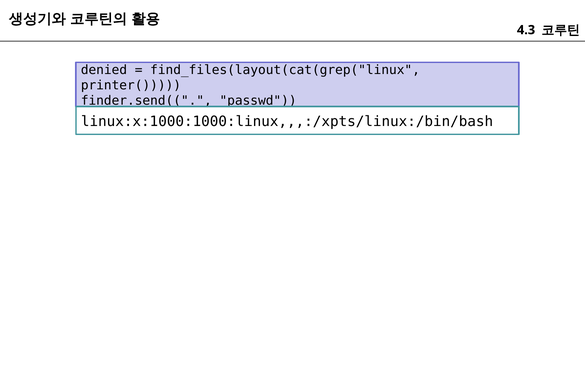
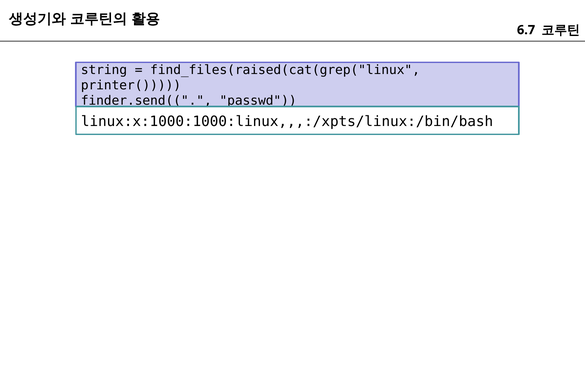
4.3: 4.3 -> 6.7
denied: denied -> string
find_files(layout(cat(grep("linux: find_files(layout(cat(grep("linux -> find_files(raised(cat(grep("linux
